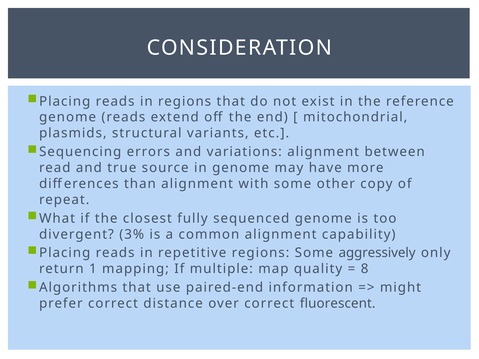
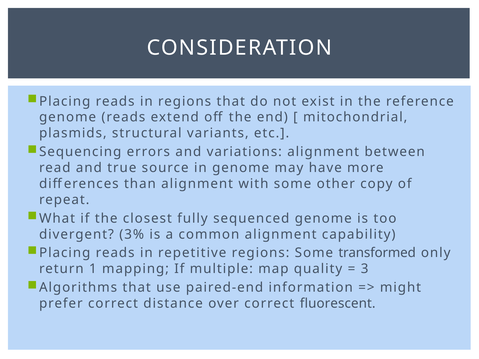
aggressively: aggressively -> transformed
8: 8 -> 3
